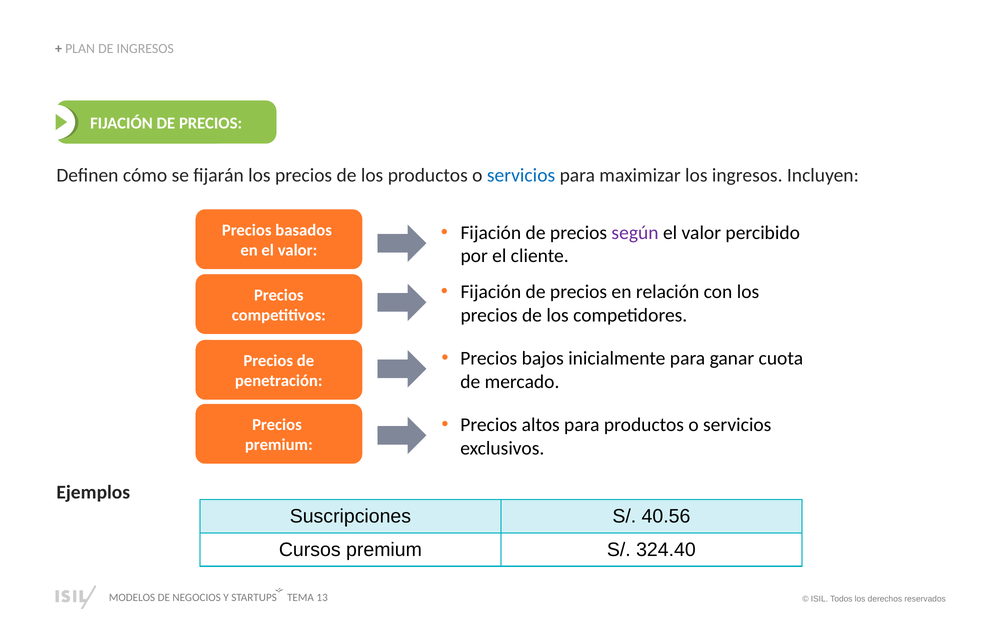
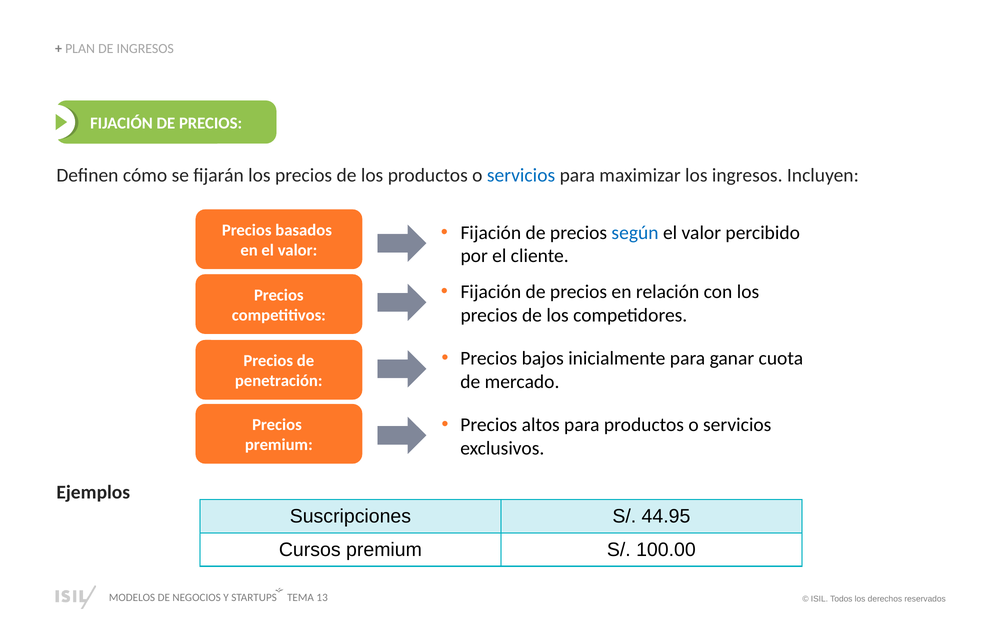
según colour: purple -> blue
40.56: 40.56 -> 44.95
324.40: 324.40 -> 100.00
